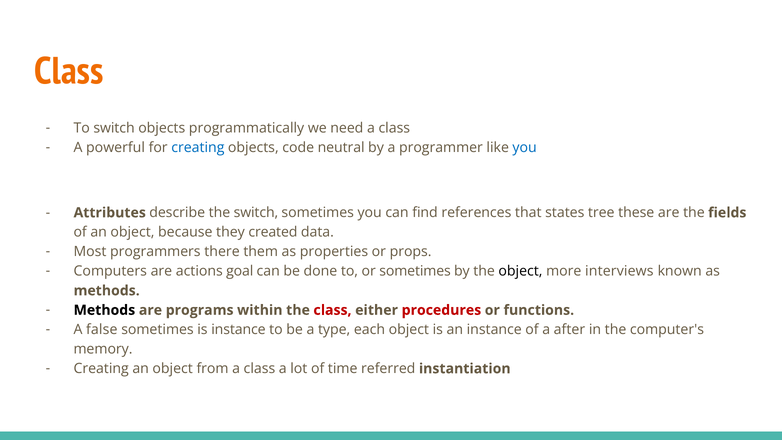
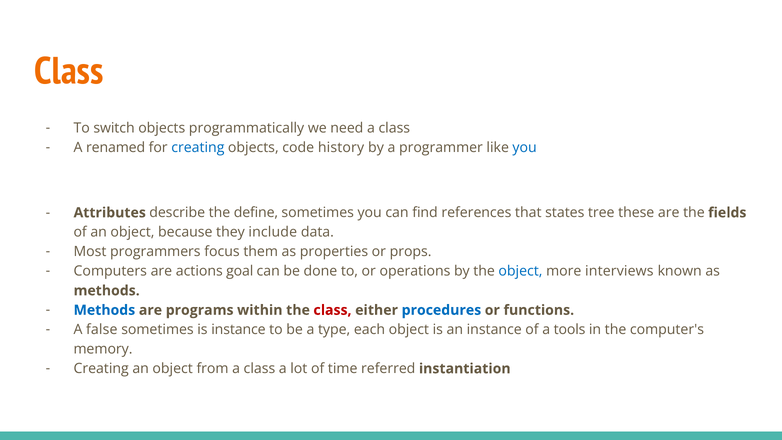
powerful: powerful -> renamed
neutral: neutral -> history
the switch: switch -> define
created: created -> include
there: there -> focus
or sometimes: sometimes -> operations
object at (520, 271) colour: black -> blue
Methods at (104, 310) colour: black -> blue
procedures colour: red -> blue
after: after -> tools
